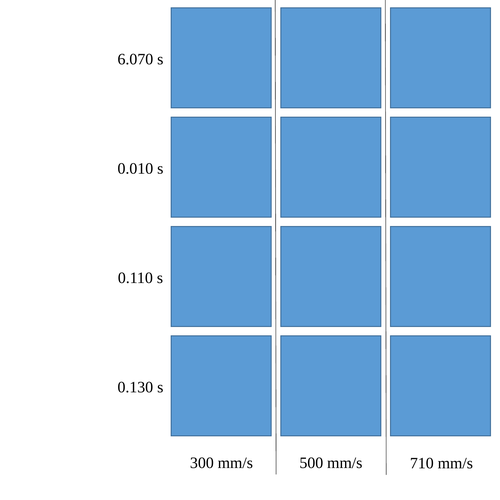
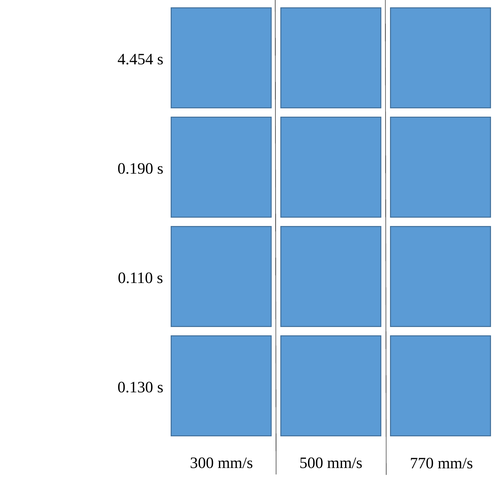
6.070: 6.070 -> 4.454
0.010: 0.010 -> 0.190
710: 710 -> 770
